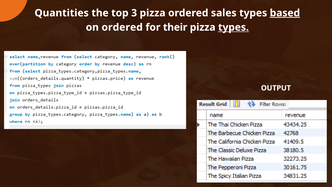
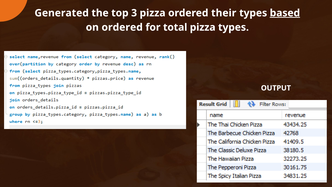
Quantities: Quantities -> Generated
sales: sales -> their
their: their -> total
types at (233, 27) underline: present -> none
